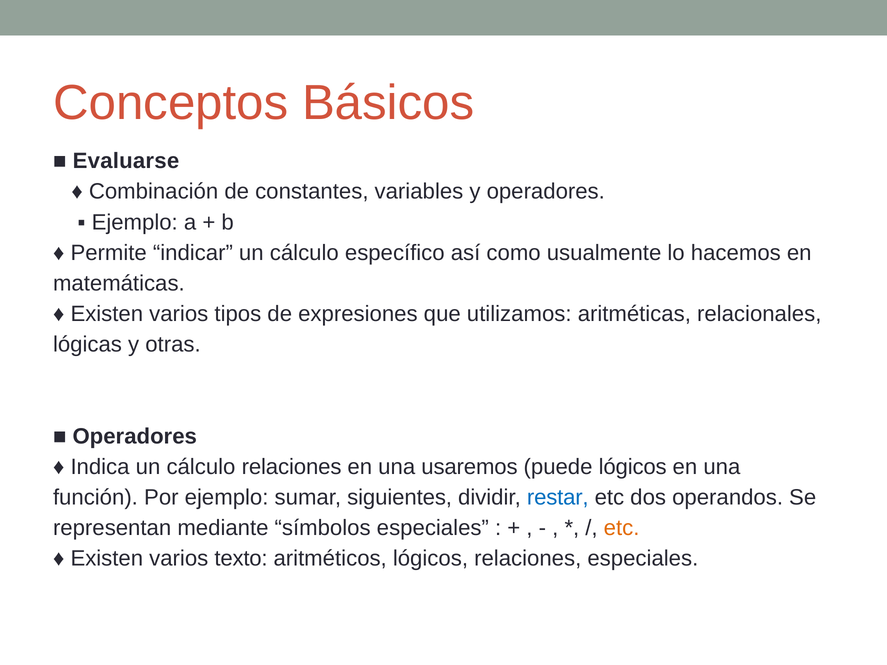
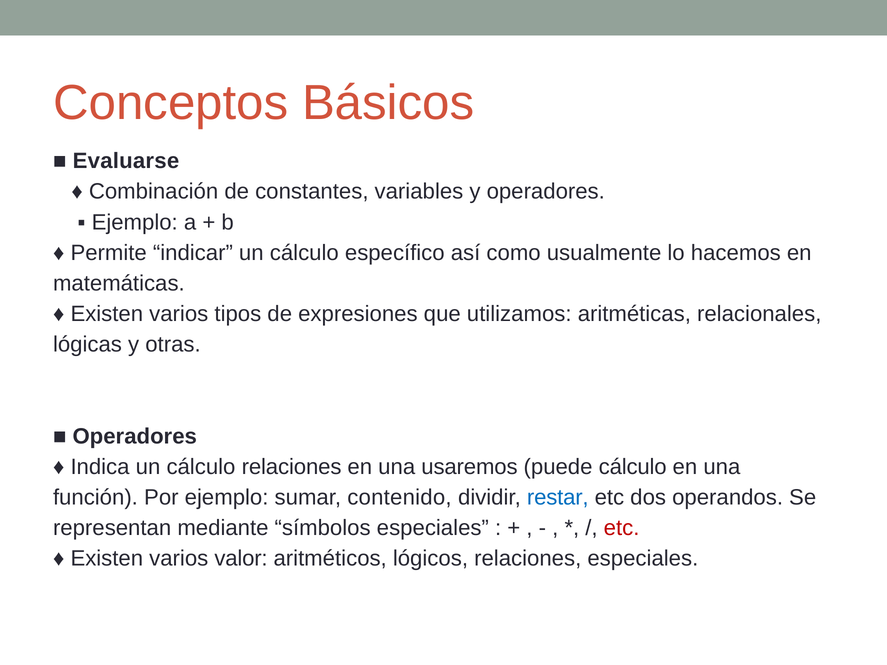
puede lógicos: lógicos -> cálculo
siguientes: siguientes -> contenido
etc at (622, 528) colour: orange -> red
texto: texto -> valor
